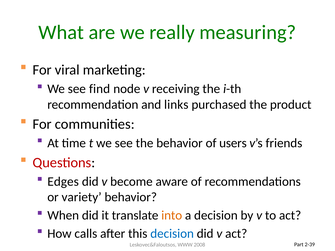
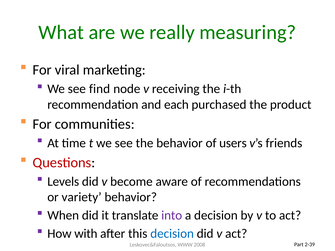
links: links -> each
Edges: Edges -> Levels
into colour: orange -> purple
calls: calls -> with
